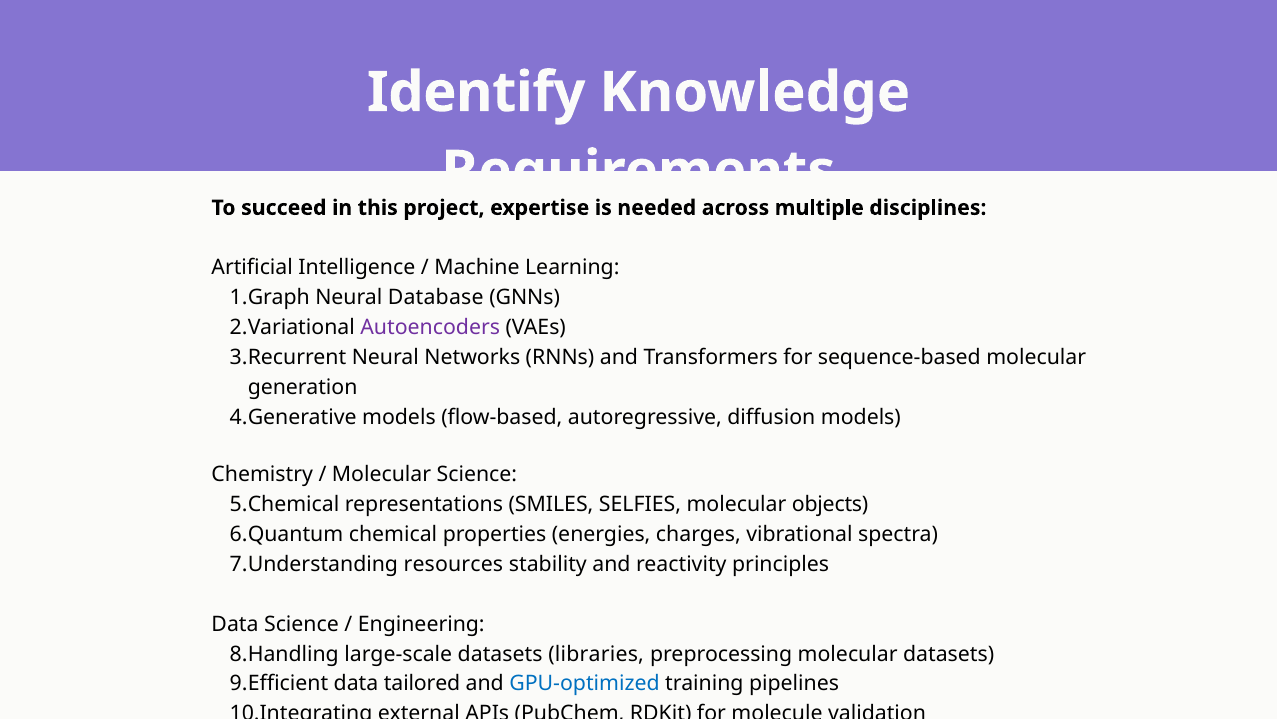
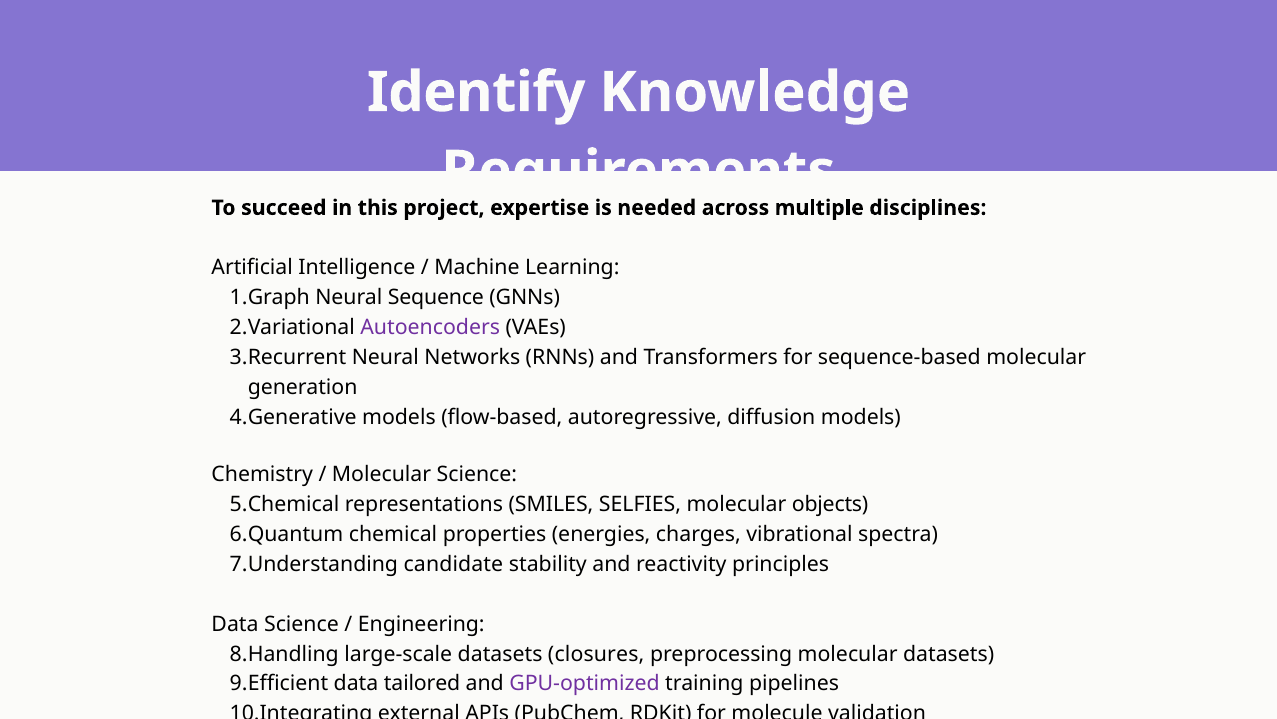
Database: Database -> Sequence
resources: resources -> candidate
libraries: libraries -> closures
GPU-optimized colour: blue -> purple
